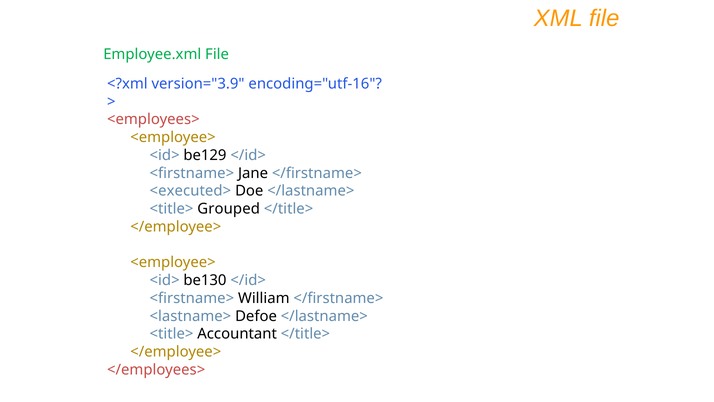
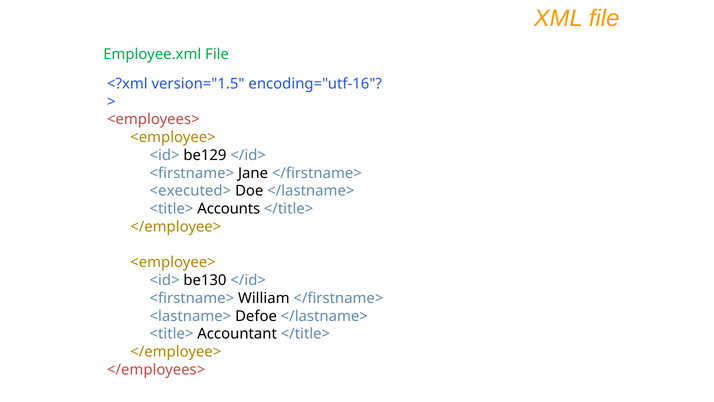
version="3.9: version="3.9 -> version="1.5
Grouped: Grouped -> Accounts
